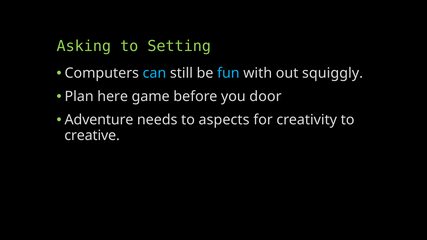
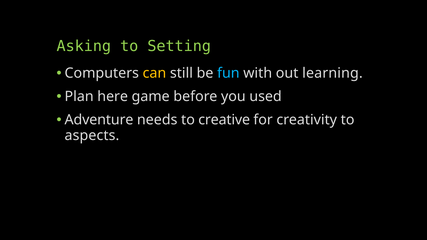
can colour: light blue -> yellow
squiggly: squiggly -> learning
door: door -> used
aspects: aspects -> creative
creative: creative -> aspects
